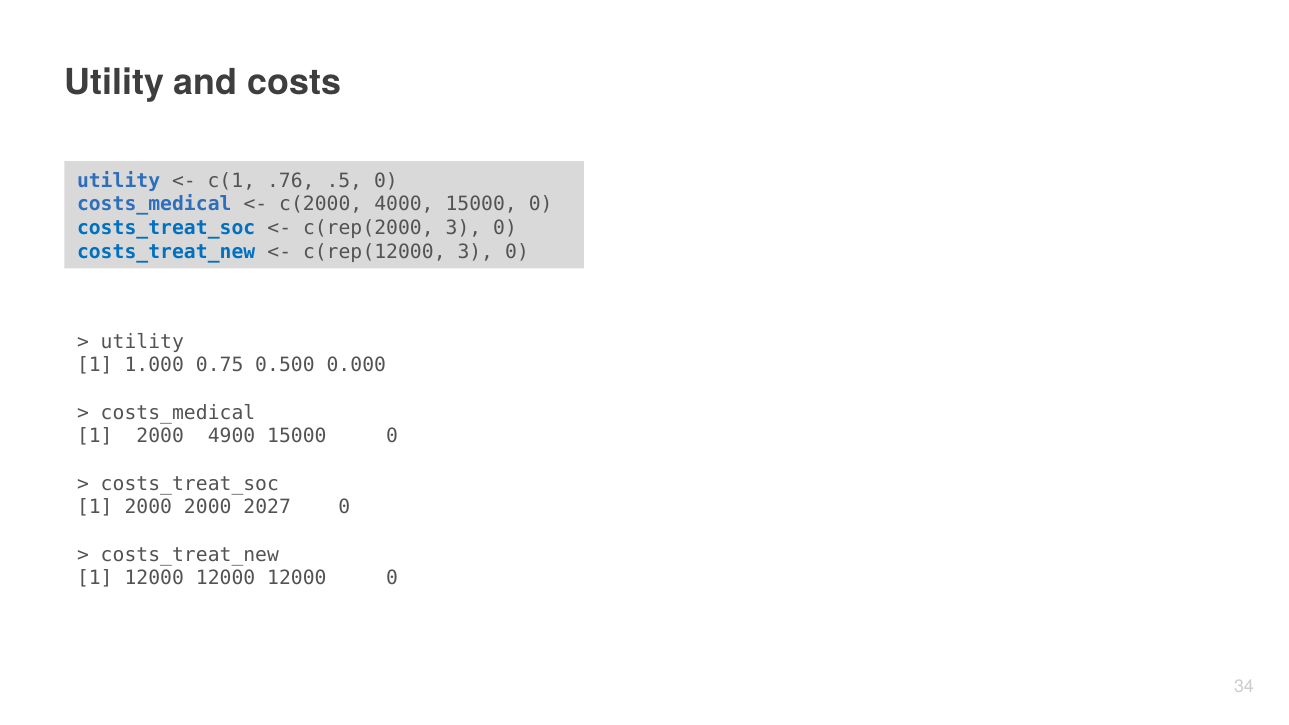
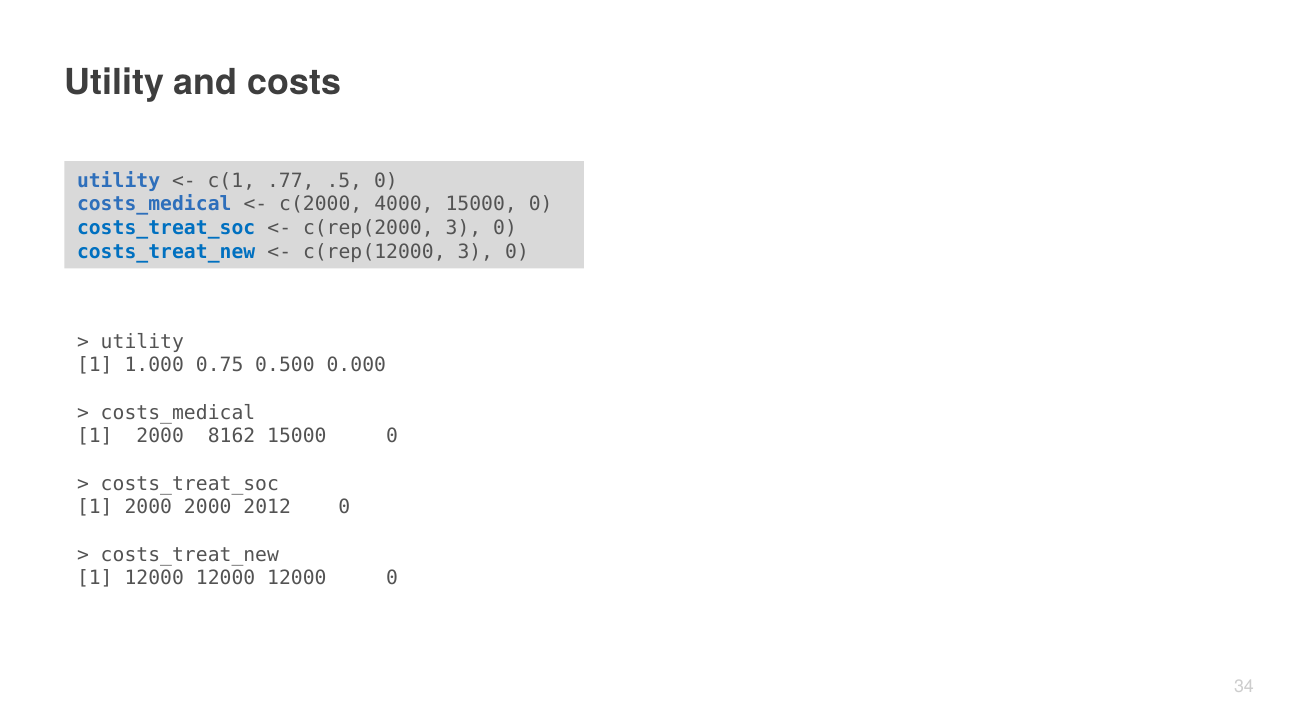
.76: .76 -> .77
4900: 4900 -> 8162
2027: 2027 -> 2012
